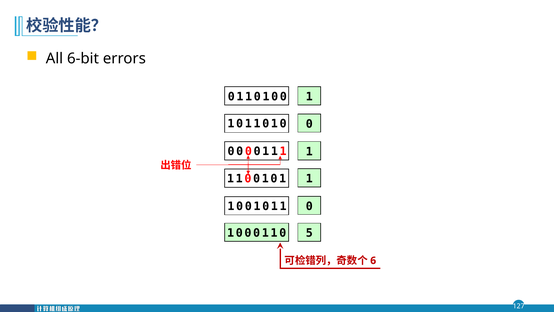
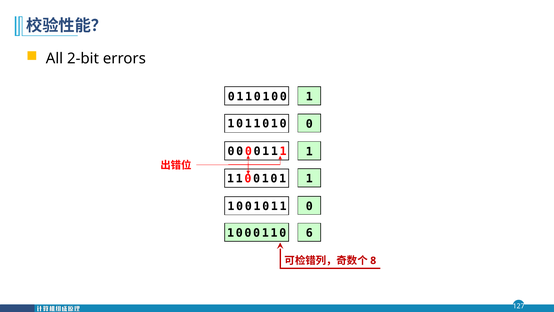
6-bit: 6-bit -> 2-bit
5: 5 -> 6
6: 6 -> 8
